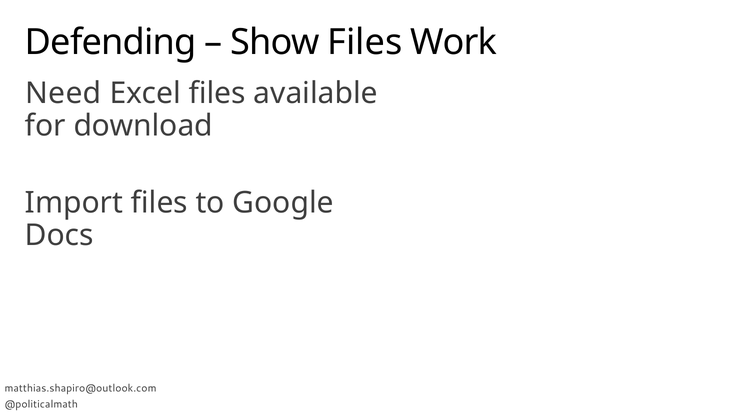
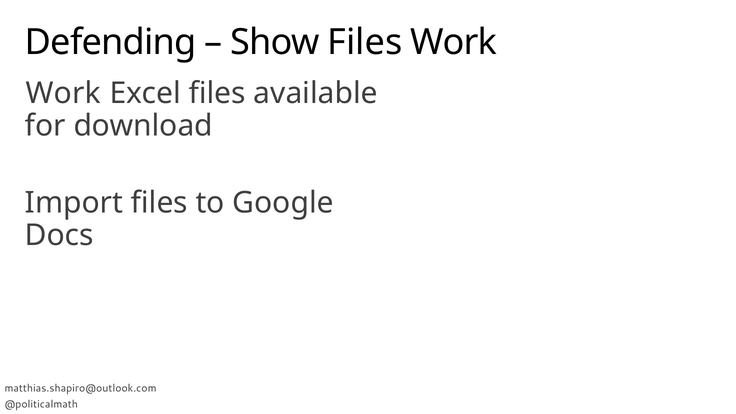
Need at (63, 93): Need -> Work
